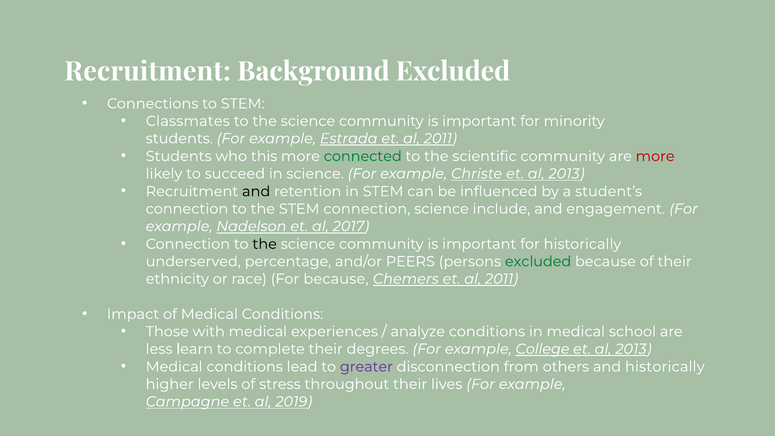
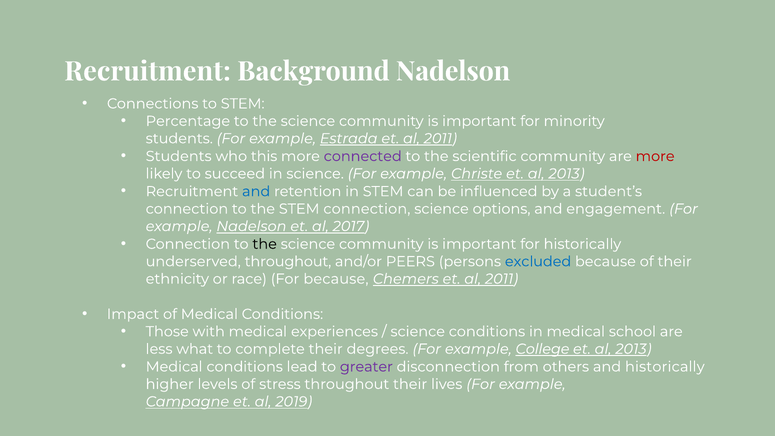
Background Excluded: Excluded -> Nadelson
Classmates: Classmates -> Percentage
connected colour: green -> purple
and at (256, 191) colour: black -> blue
include: include -> options
underserved percentage: percentage -> throughout
excluded at (538, 261) colour: green -> blue
analyze at (418, 332): analyze -> science
learn: learn -> what
